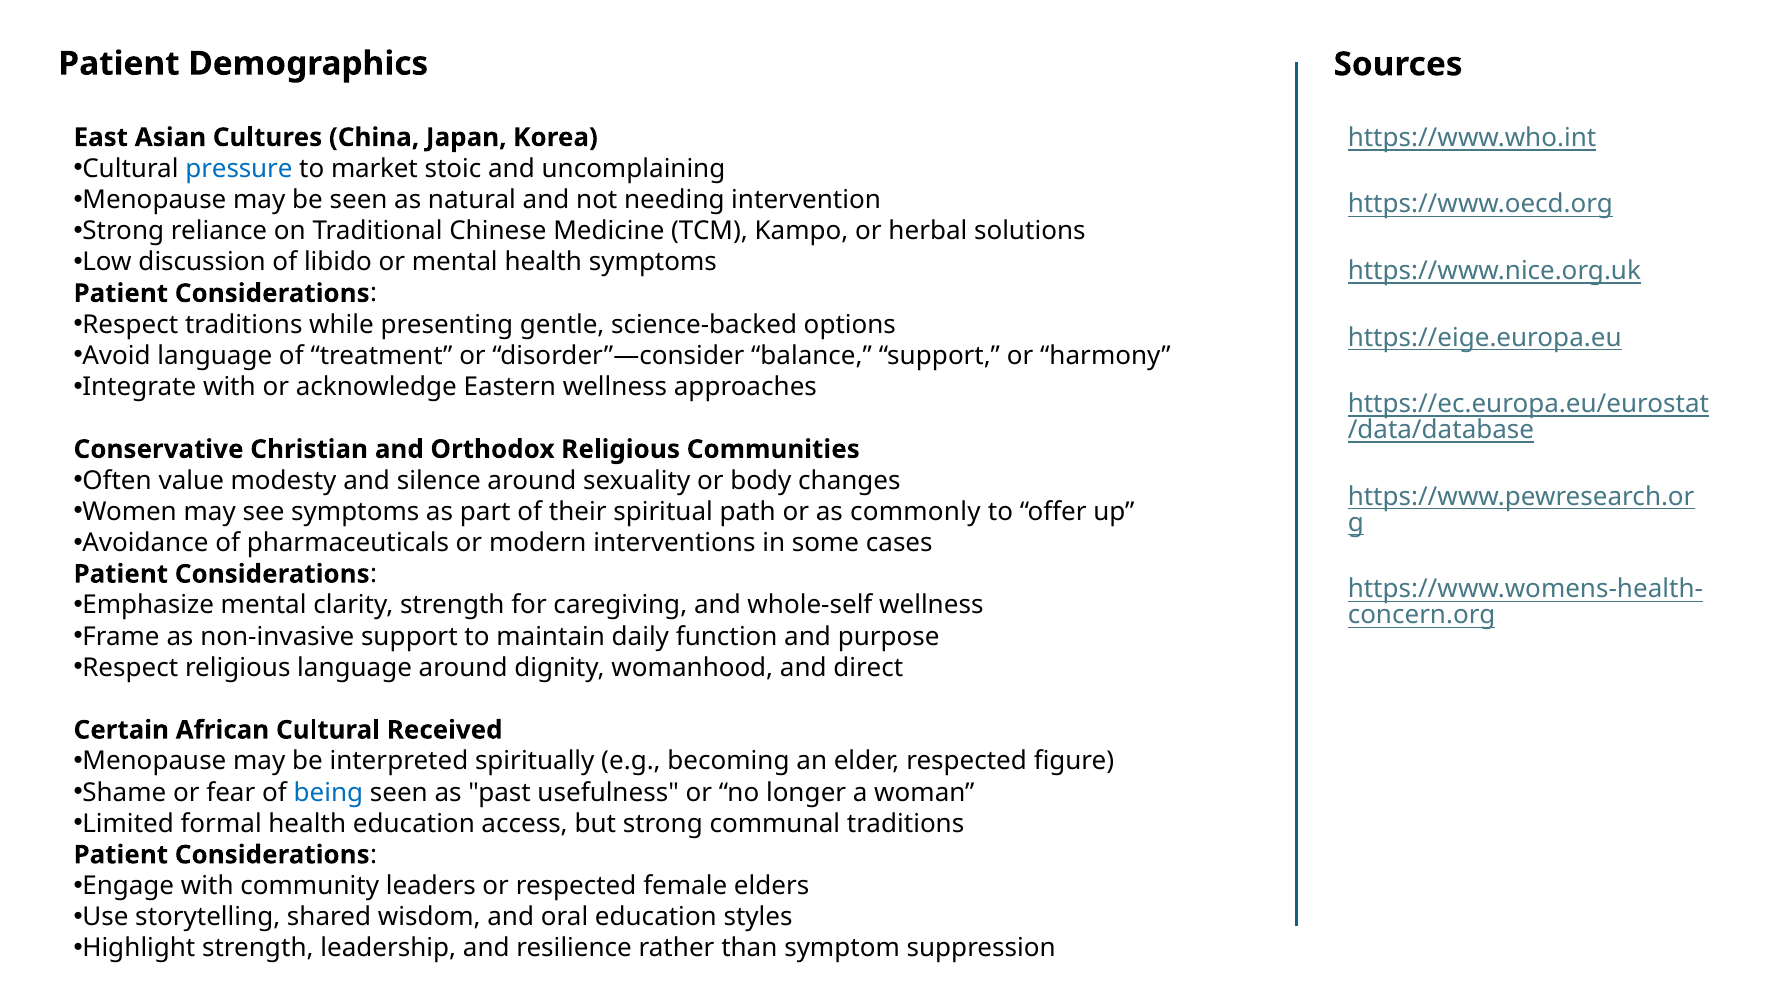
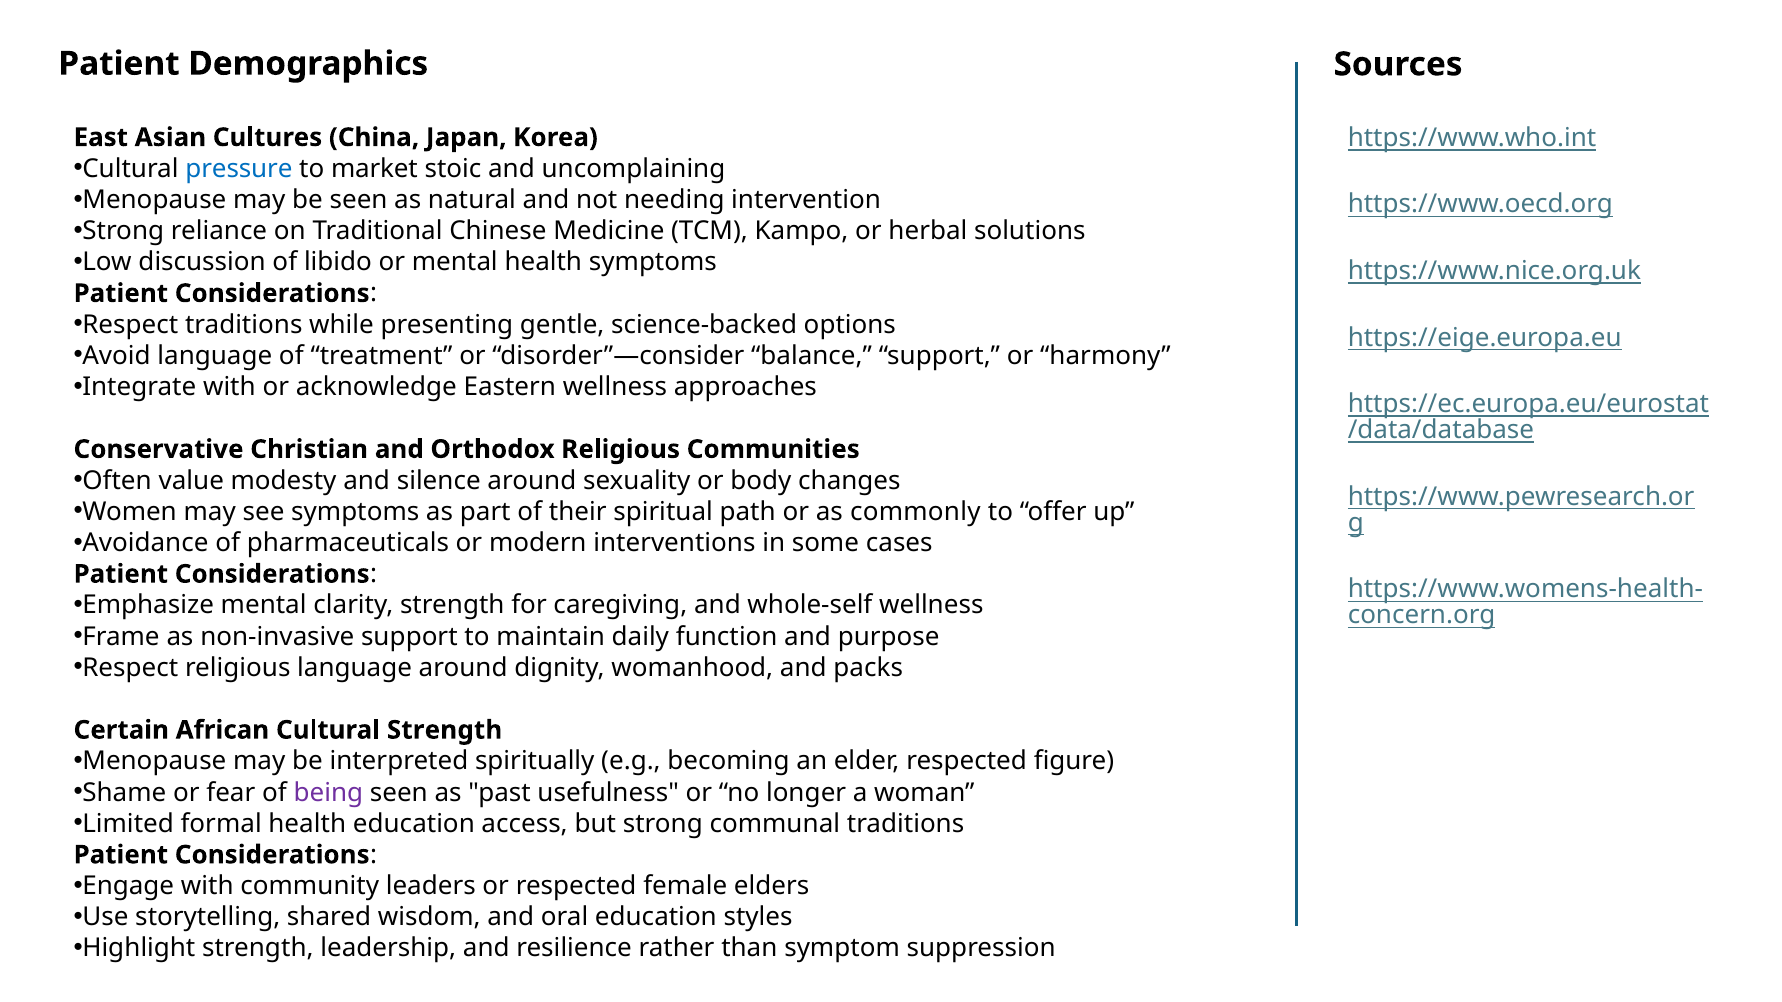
direct: direct -> packs
Cultural Received: Received -> Strength
being colour: blue -> purple
